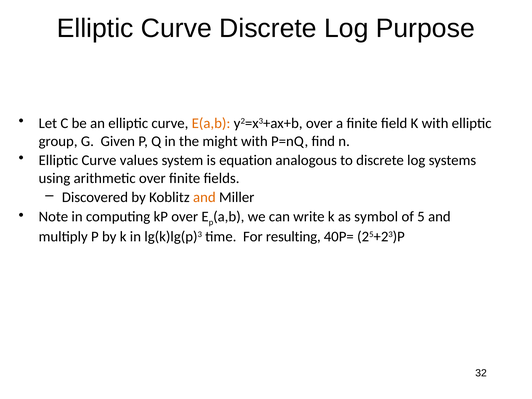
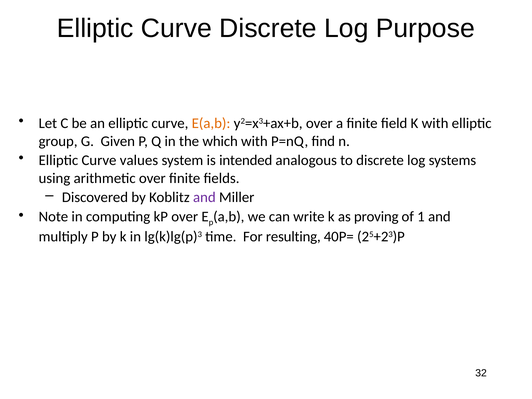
might: might -> which
equation: equation -> intended
and at (204, 197) colour: orange -> purple
symbol: symbol -> proving
5: 5 -> 1
